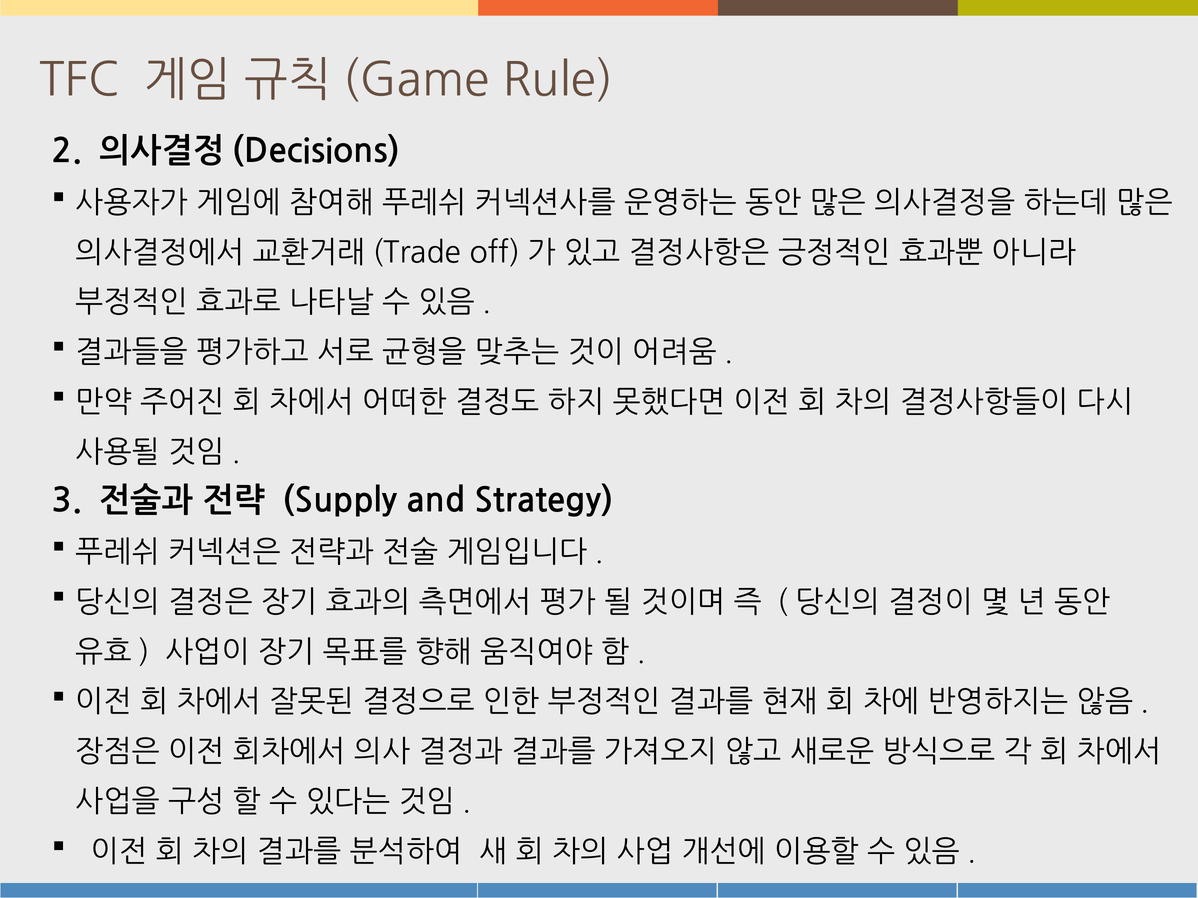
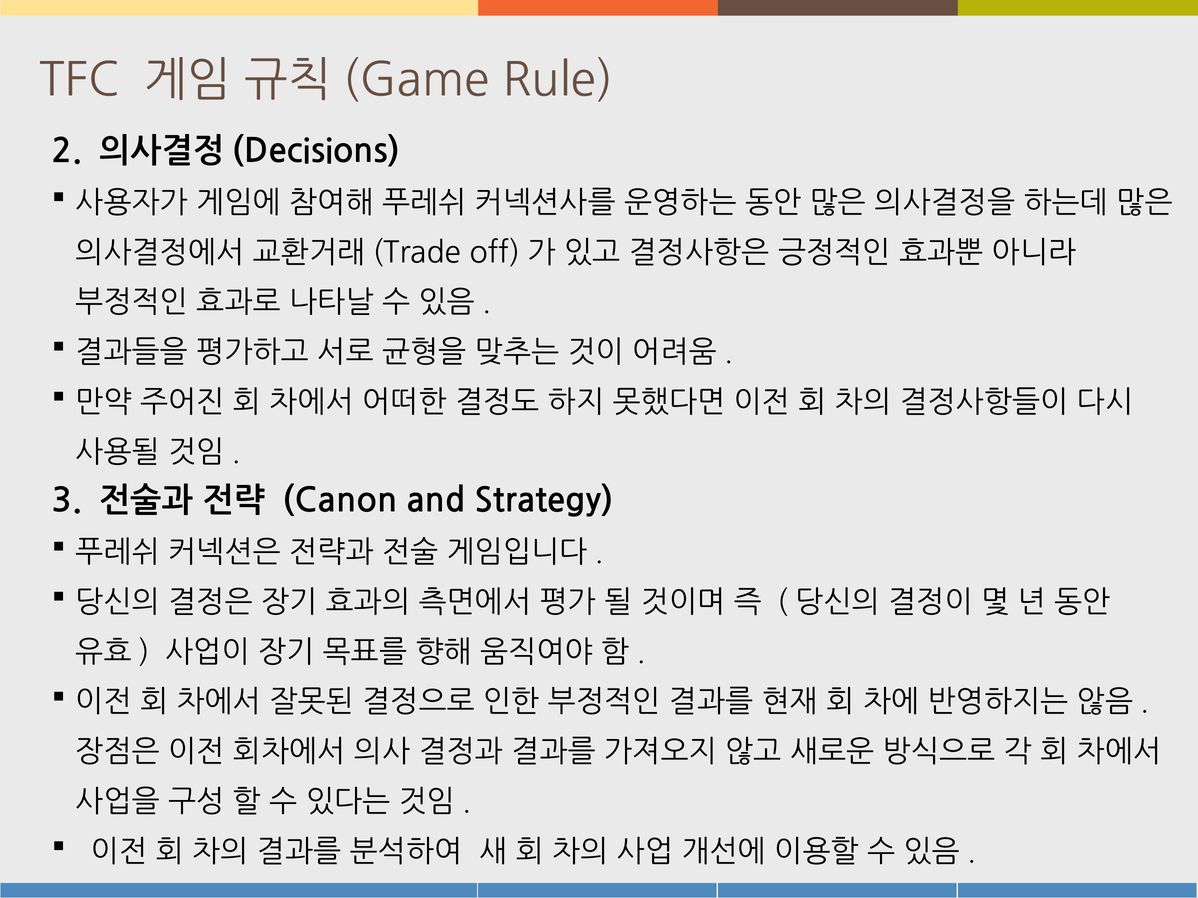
Supply: Supply -> Canon
